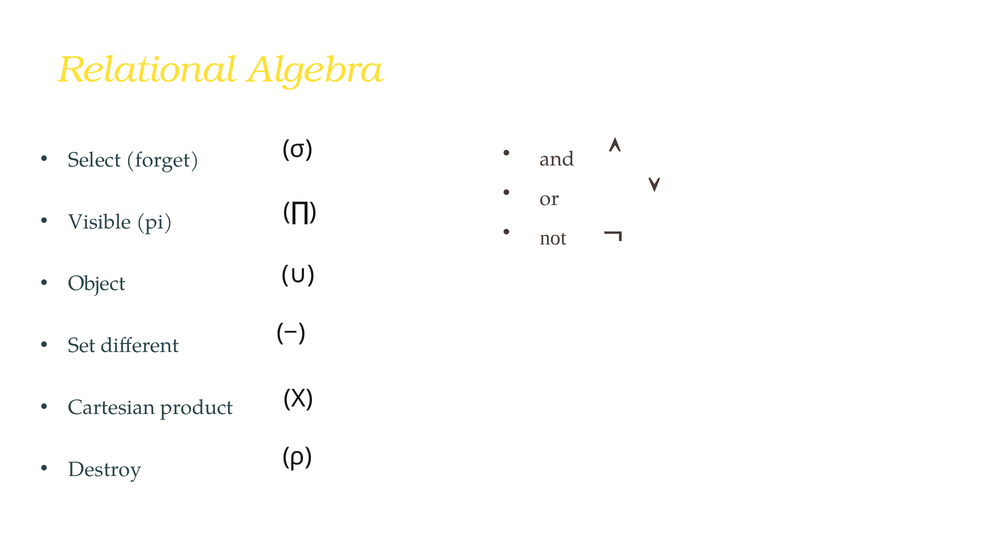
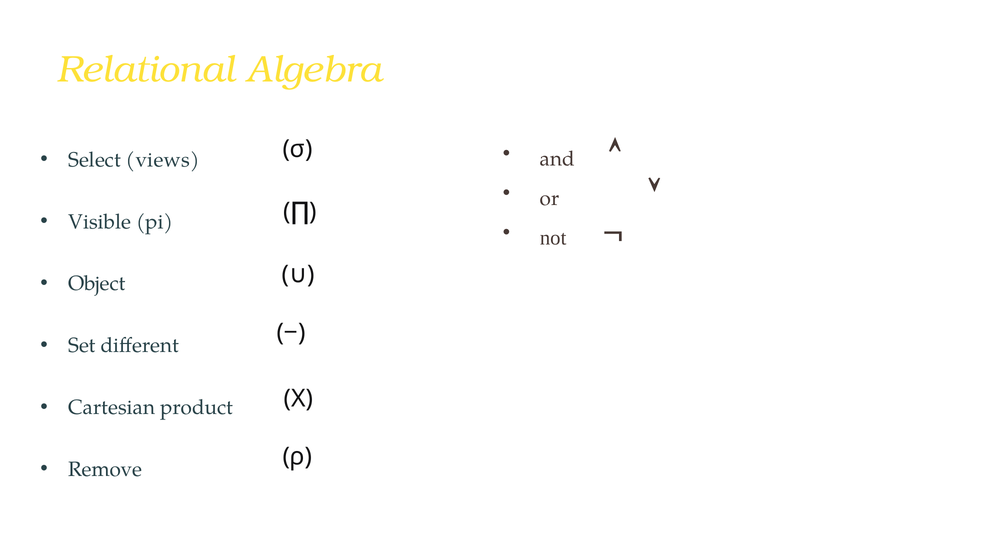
forget: forget -> views
Destroy: Destroy -> Remove
